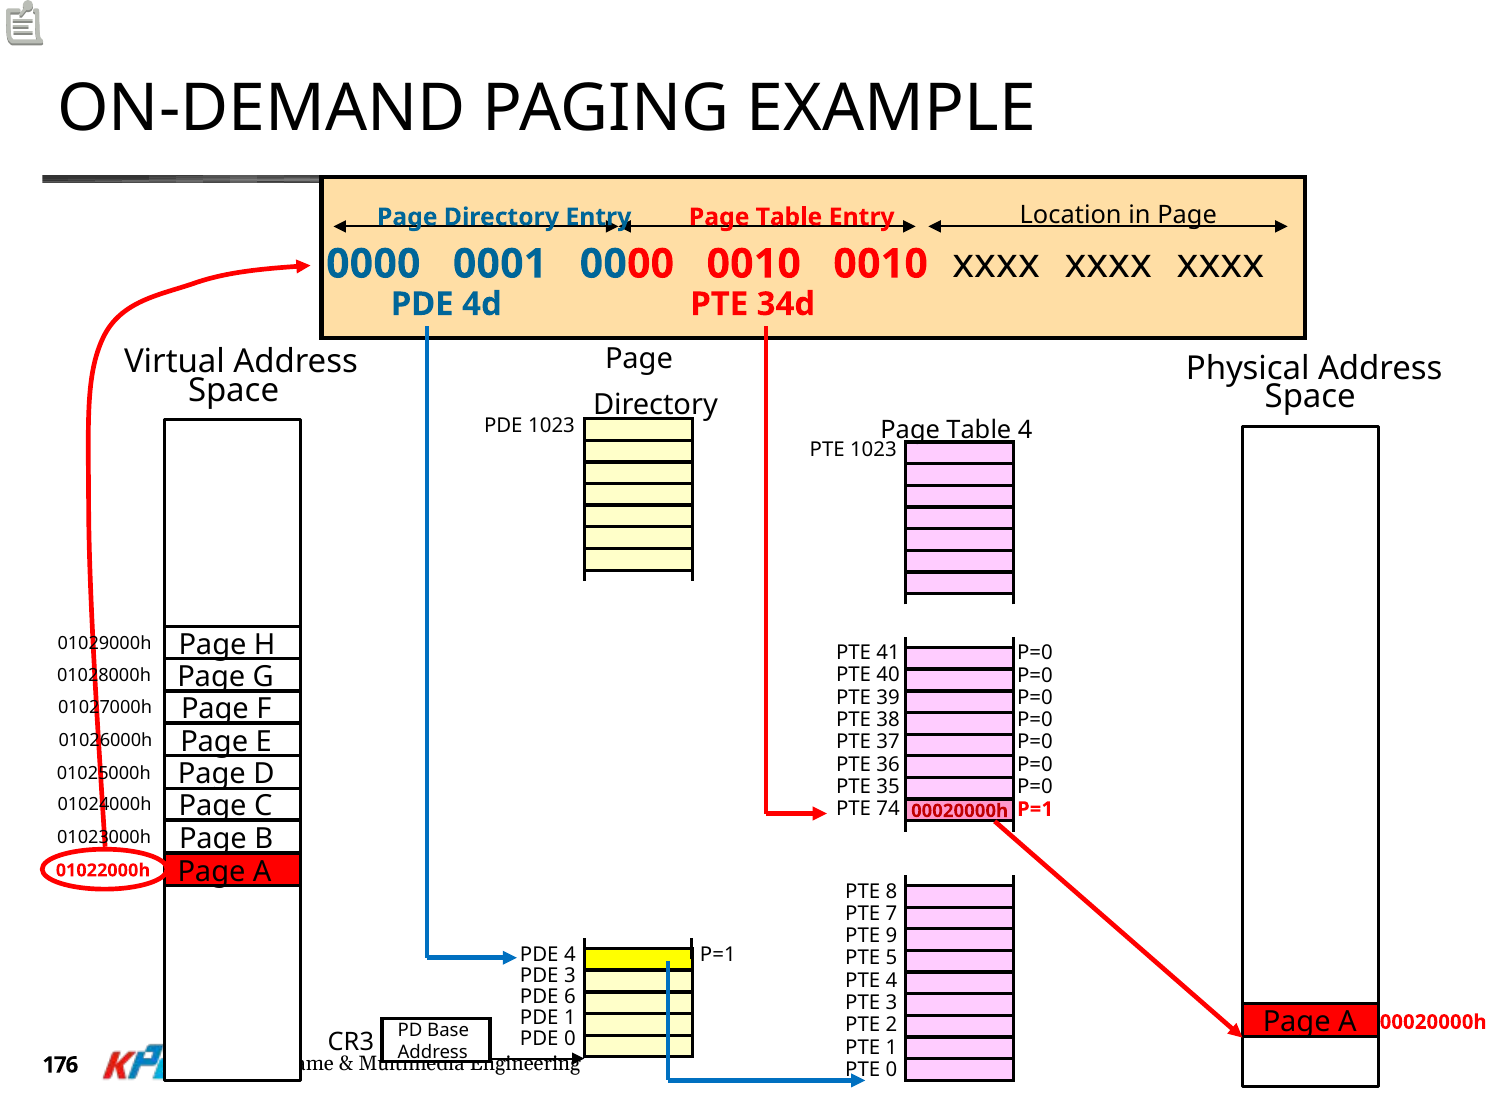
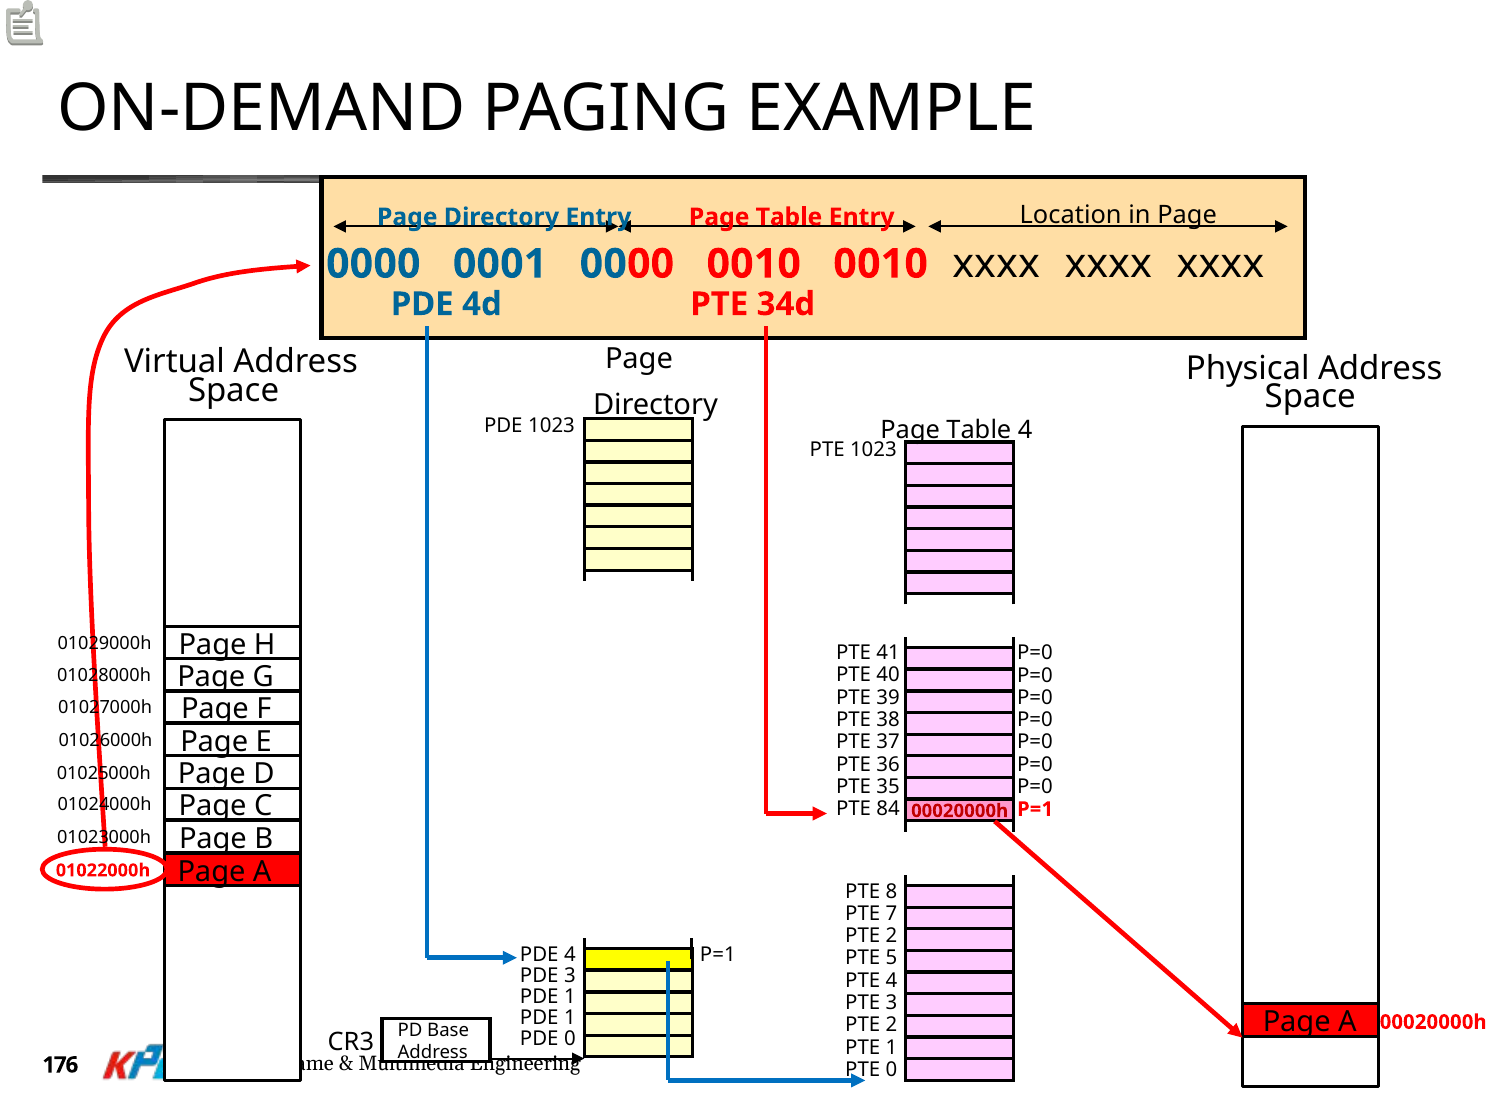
74: 74 -> 84
9 at (891, 935): 9 -> 2
6 at (570, 996): 6 -> 1
